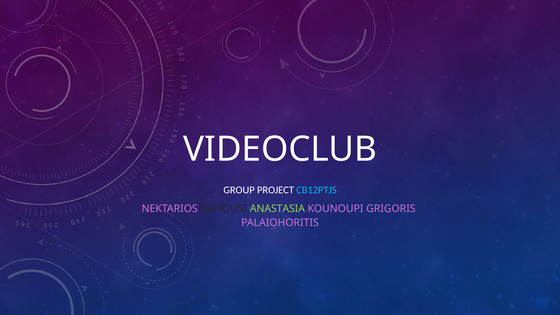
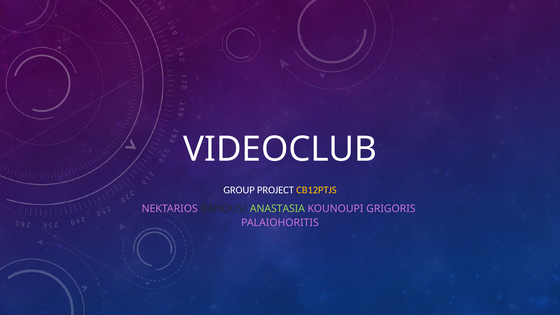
CB12PTJS colour: light blue -> yellow
